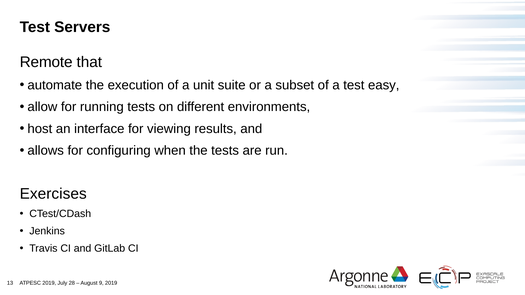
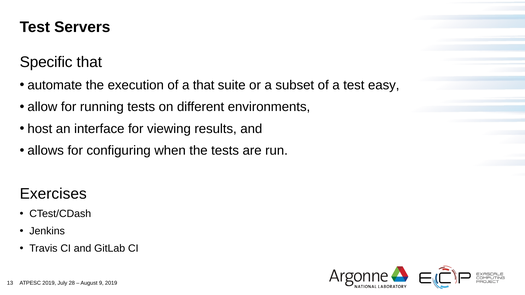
Remote: Remote -> Specific
a unit: unit -> that
